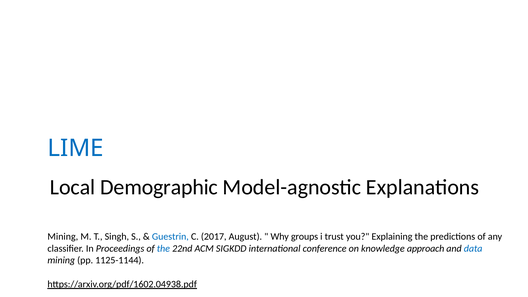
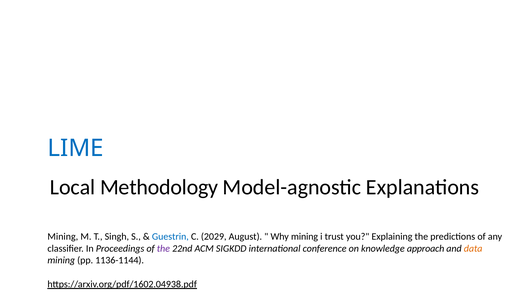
Demographic: Demographic -> Methodology
2017: 2017 -> 2029
Why groups: groups -> mining
the at (163, 249) colour: blue -> purple
data colour: blue -> orange
1125-1144: 1125-1144 -> 1136-1144
